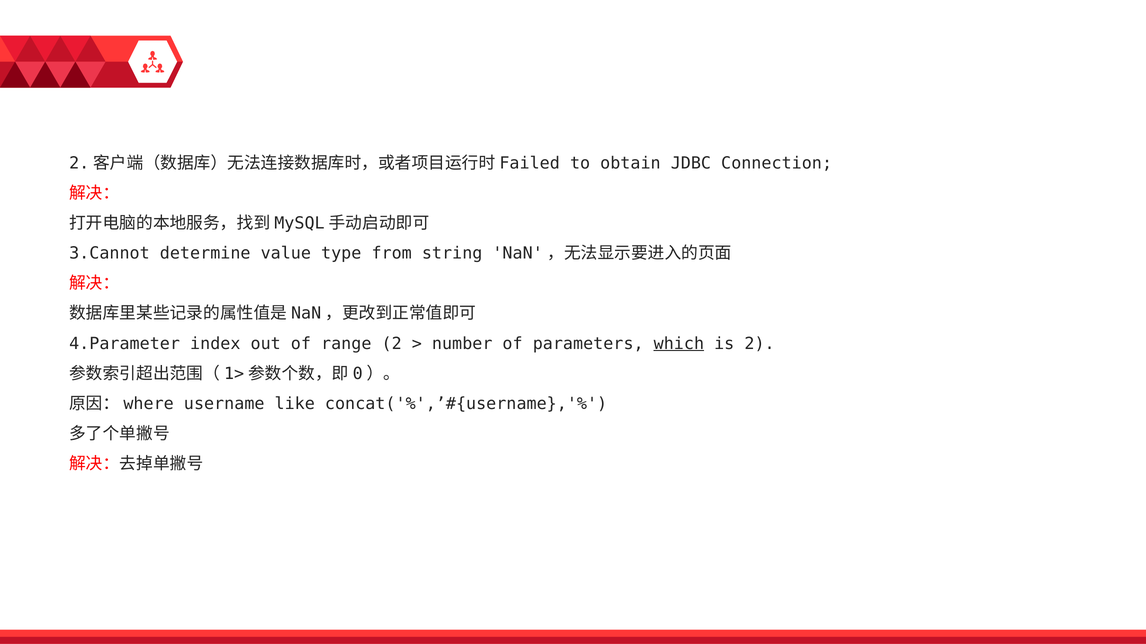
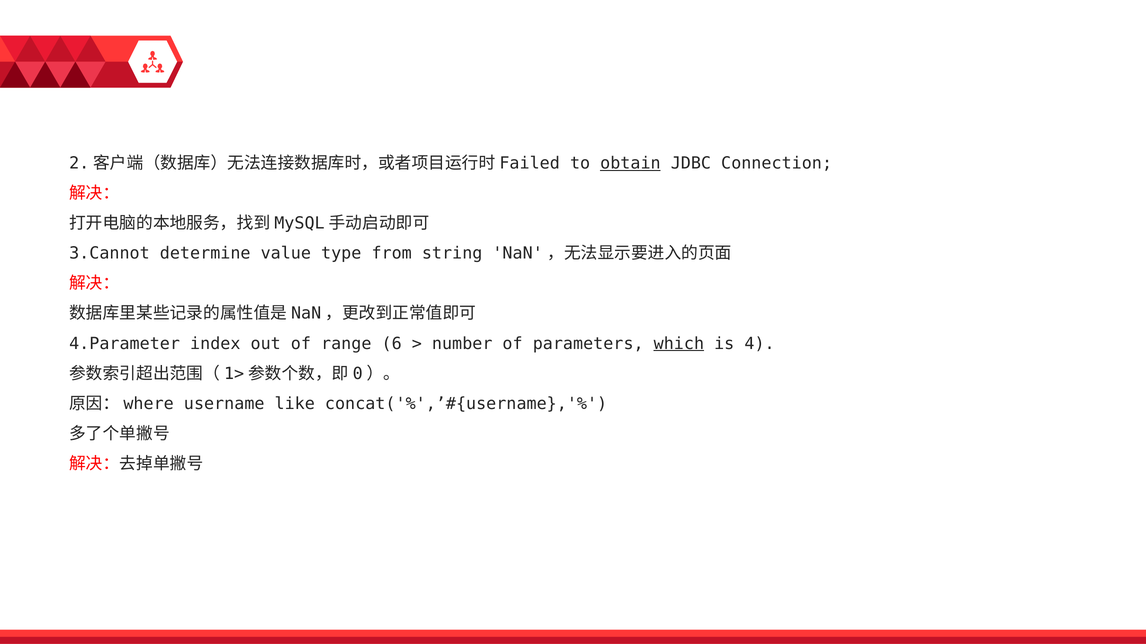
obtain underline: none -> present
range 2: 2 -> 6
is 2: 2 -> 4
